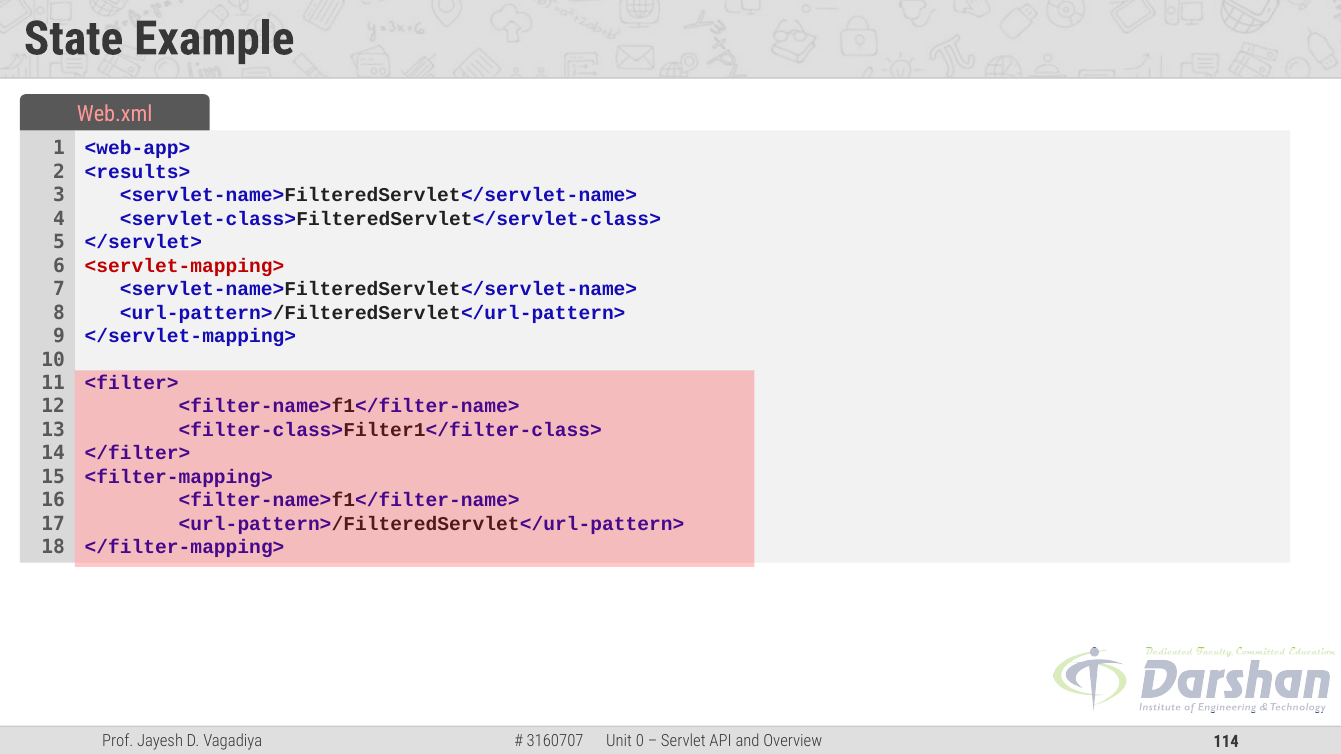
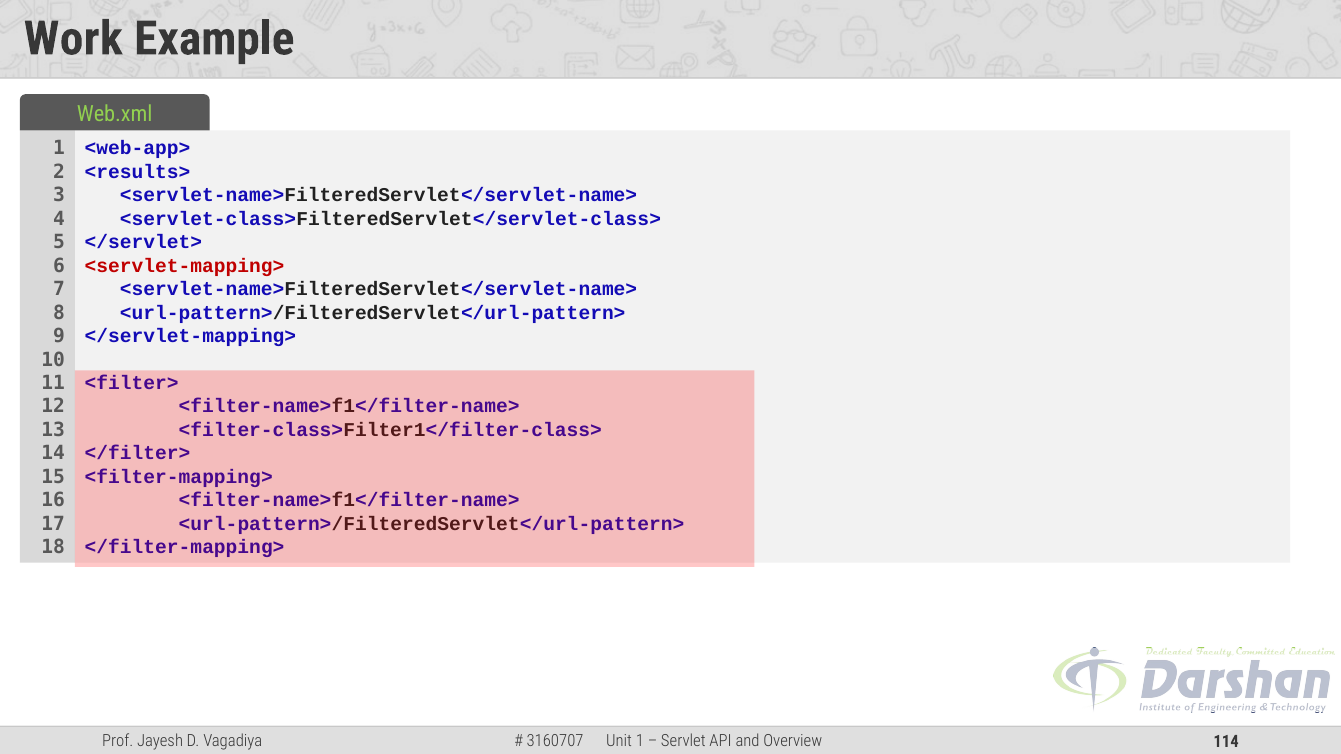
State: State -> Work
Web.xml colour: pink -> light green
0 at (640, 742): 0 -> 1
